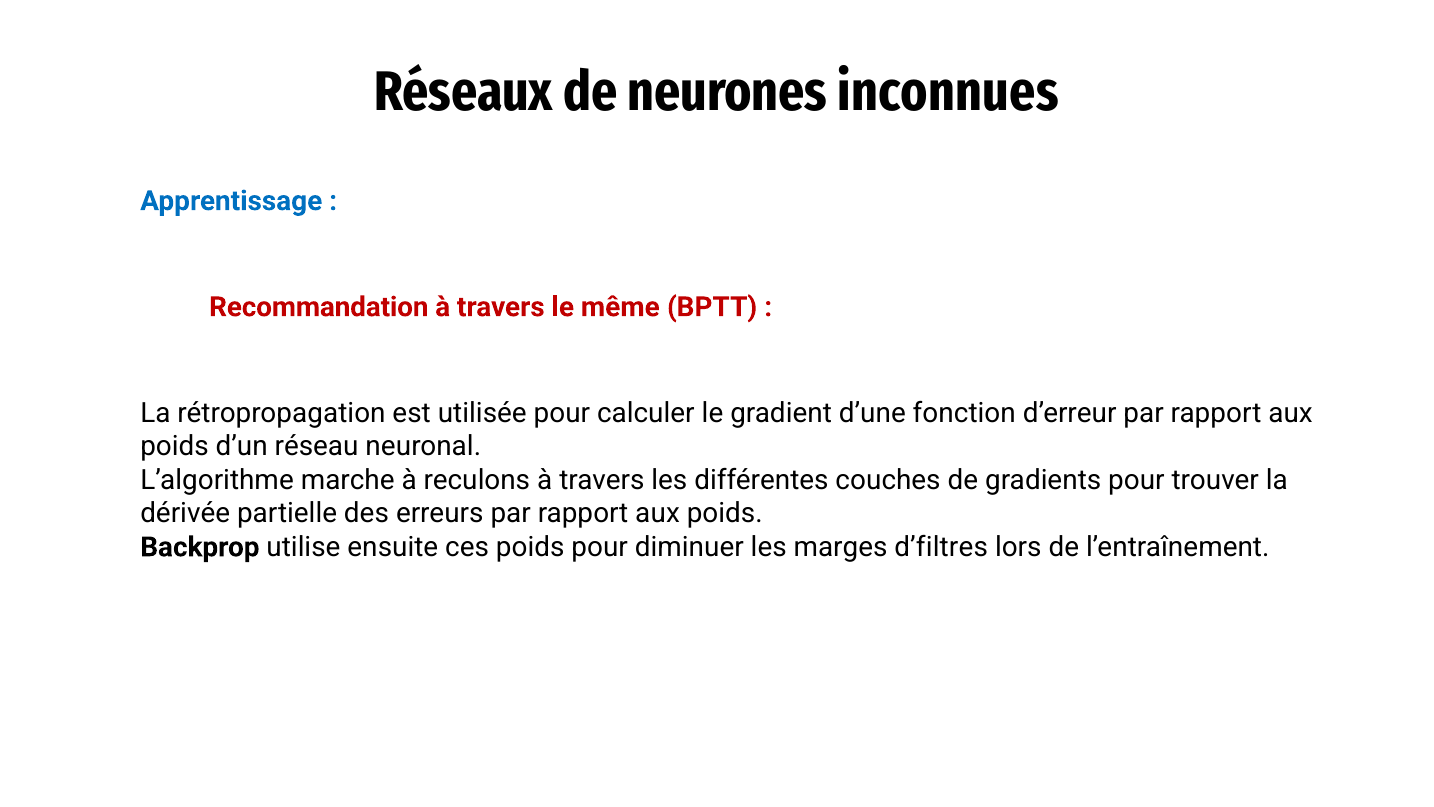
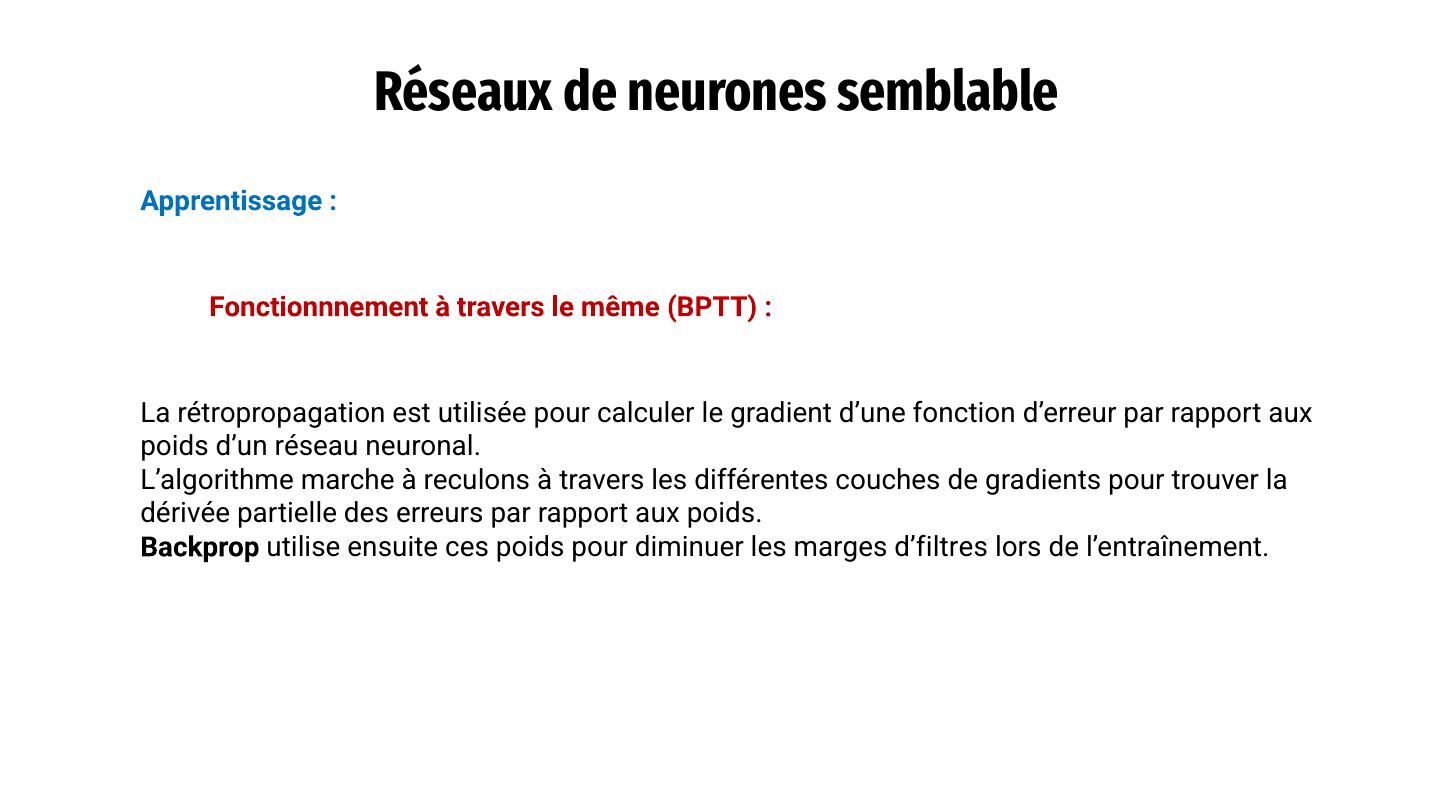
inconnues: inconnues -> semblable
Recommandation: Recommandation -> Fonctionnnement
